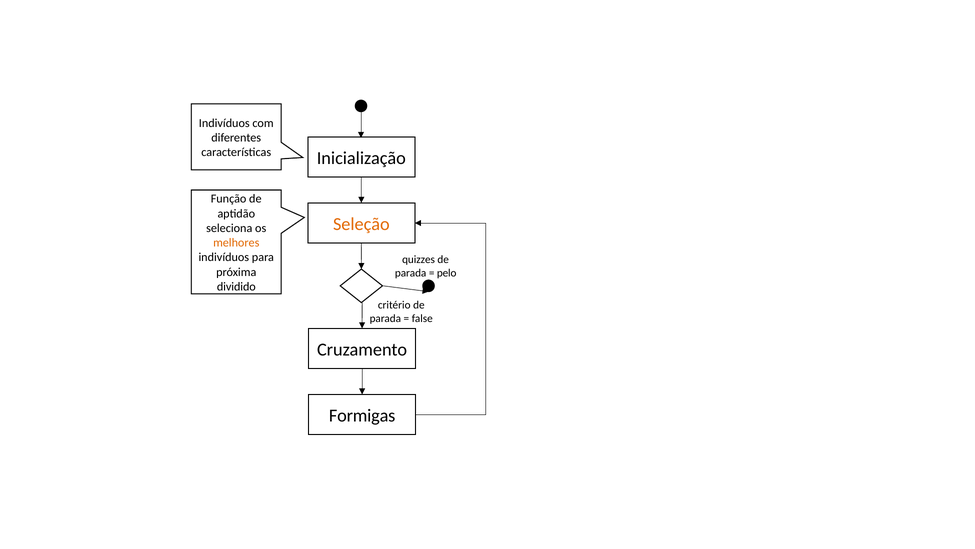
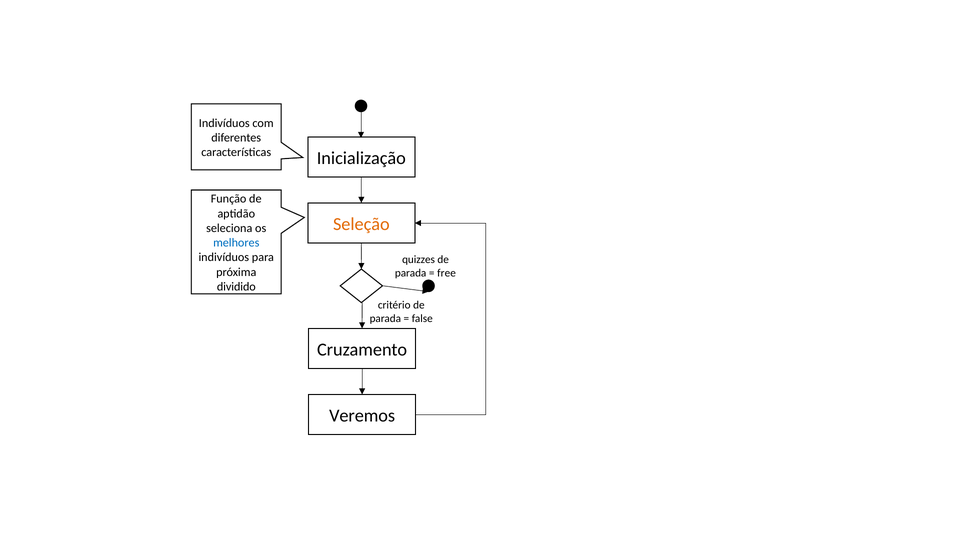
melhores colour: orange -> blue
pelo: pelo -> free
Formigas: Formigas -> Veremos
